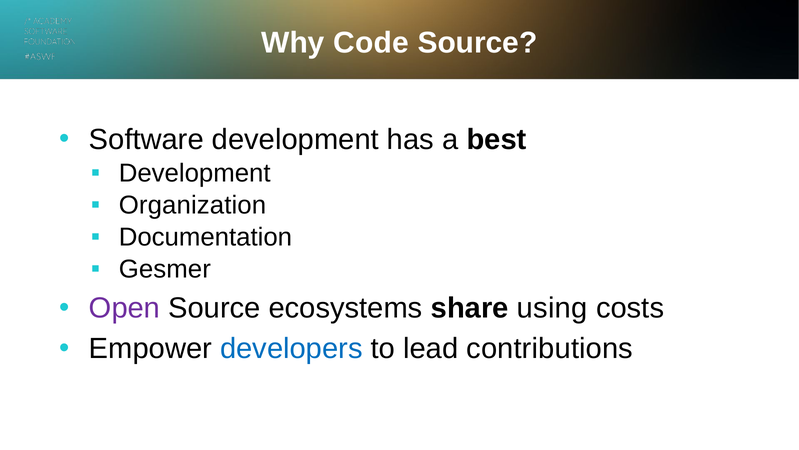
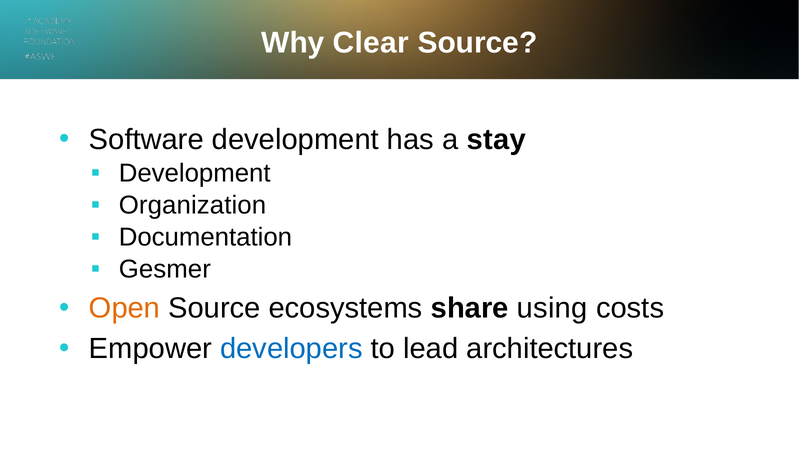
Code: Code -> Clear
best: best -> stay
Open colour: purple -> orange
contributions: contributions -> architectures
